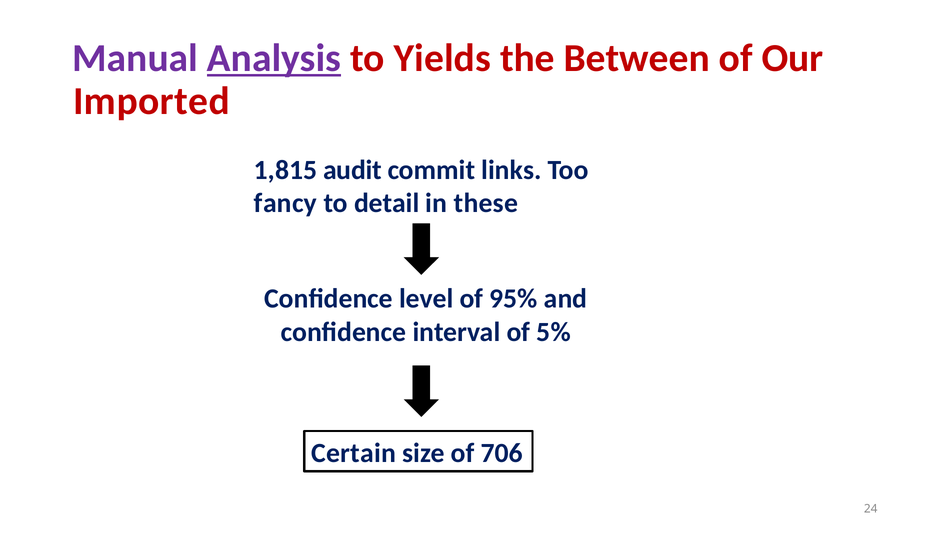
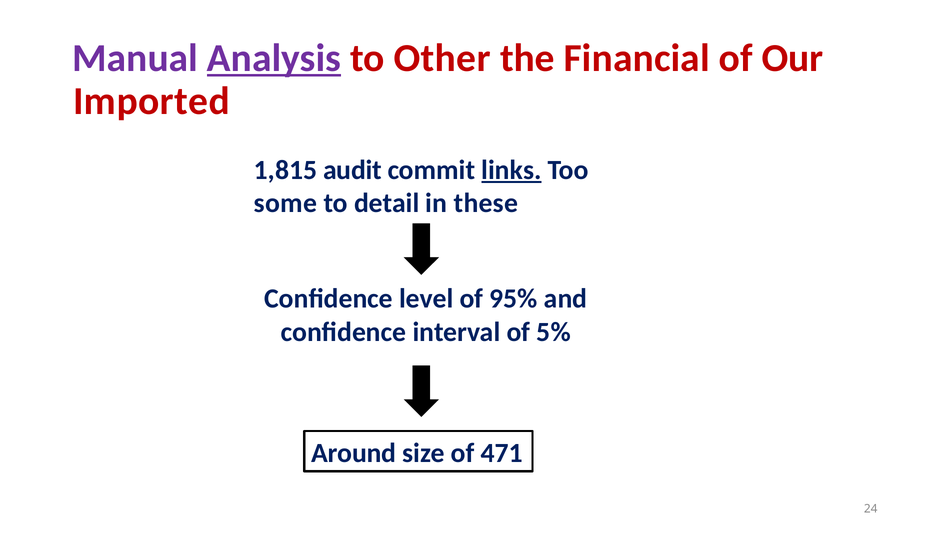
Yields: Yields -> Other
Between: Between -> Financial
links underline: none -> present
fancy: fancy -> some
Certain: Certain -> Around
706: 706 -> 471
